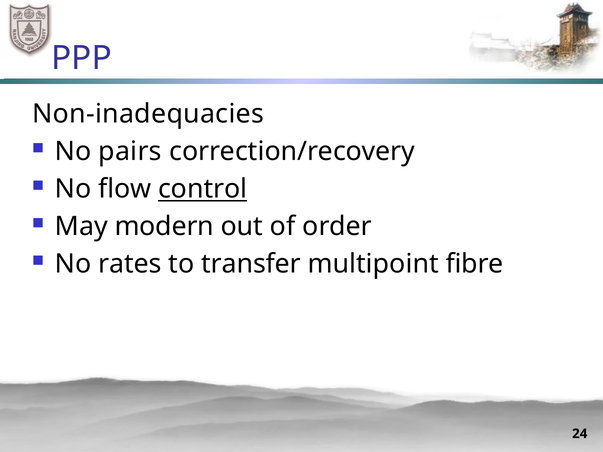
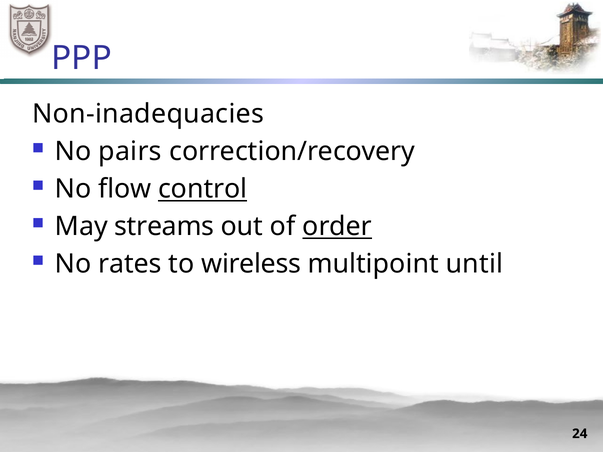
modern: modern -> streams
order underline: none -> present
transfer: transfer -> wireless
fibre: fibre -> until
